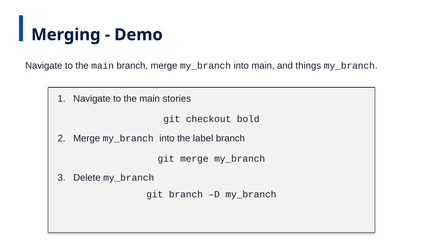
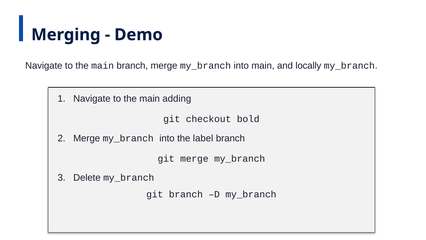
things: things -> locally
stories: stories -> adding
